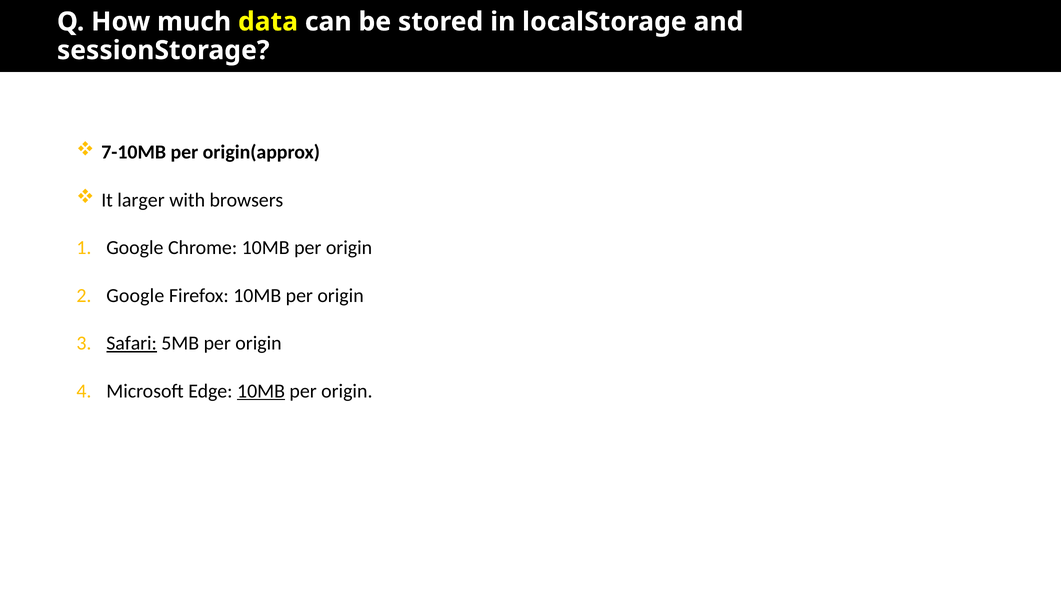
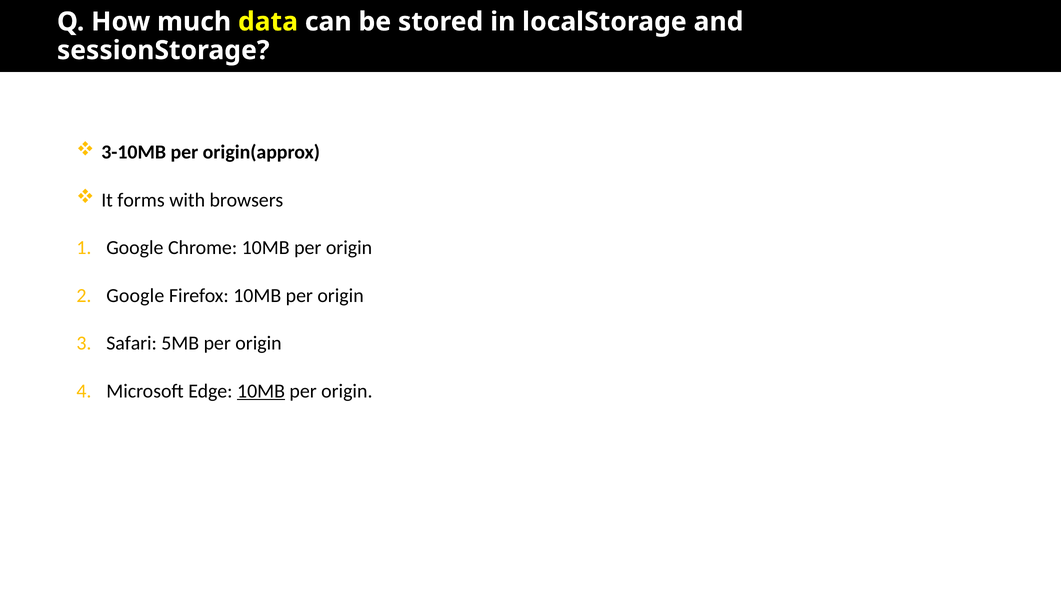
7-10MB: 7-10MB -> 3-10MB
larger: larger -> forms
Safari underline: present -> none
